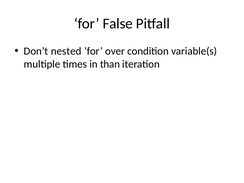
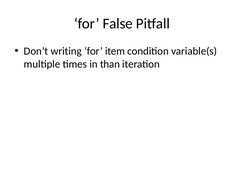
nested: nested -> writing
over: over -> item
